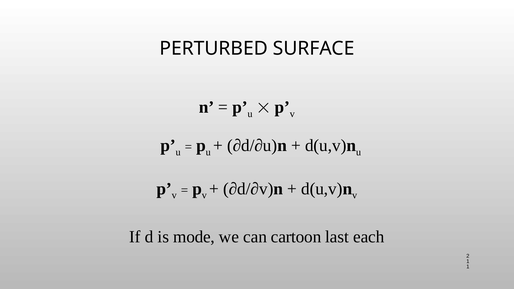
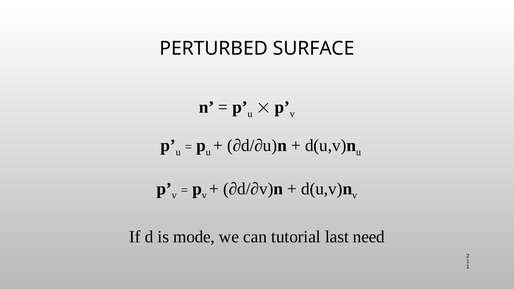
cartoon: cartoon -> tutorial
each: each -> need
